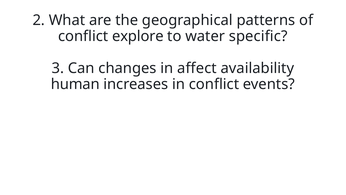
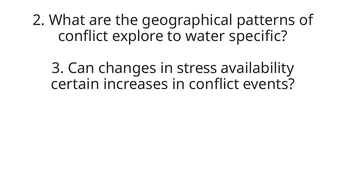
affect: affect -> stress
human: human -> certain
